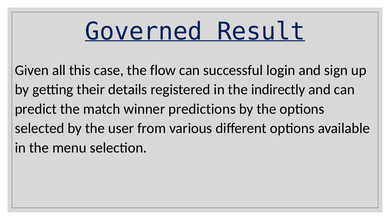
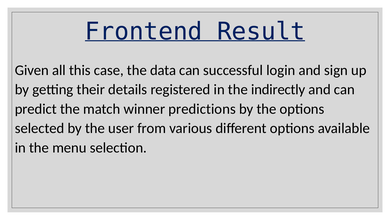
Governed: Governed -> Frontend
flow: flow -> data
